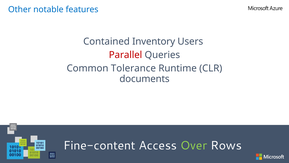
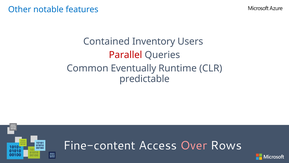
Tolerance: Tolerance -> Eventually
documents: documents -> predictable
Over colour: light green -> pink
